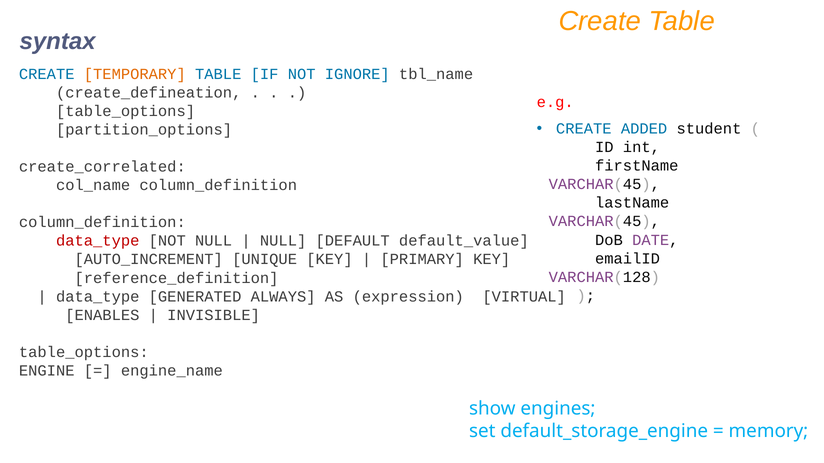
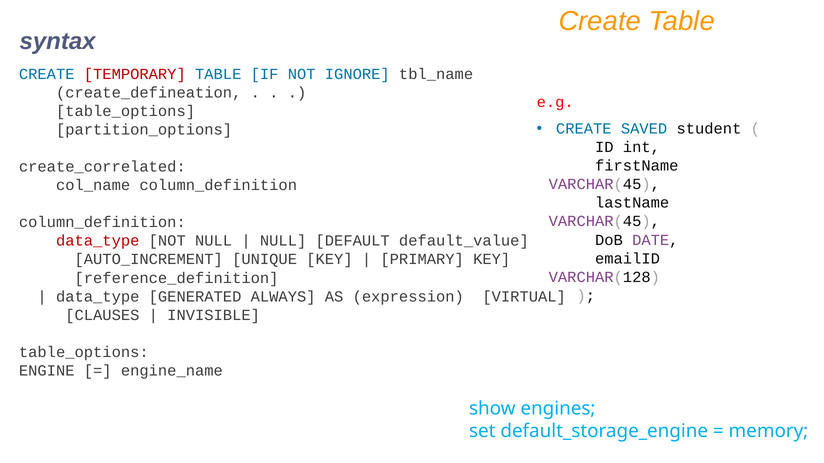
TEMPORARY colour: orange -> red
ADDED: ADDED -> SAVED
ENABLES: ENABLES -> CLAUSES
